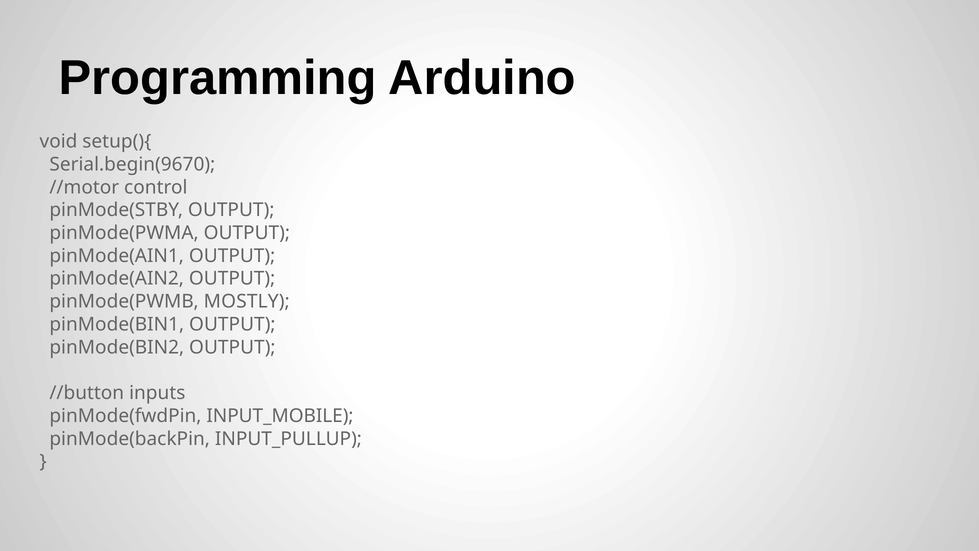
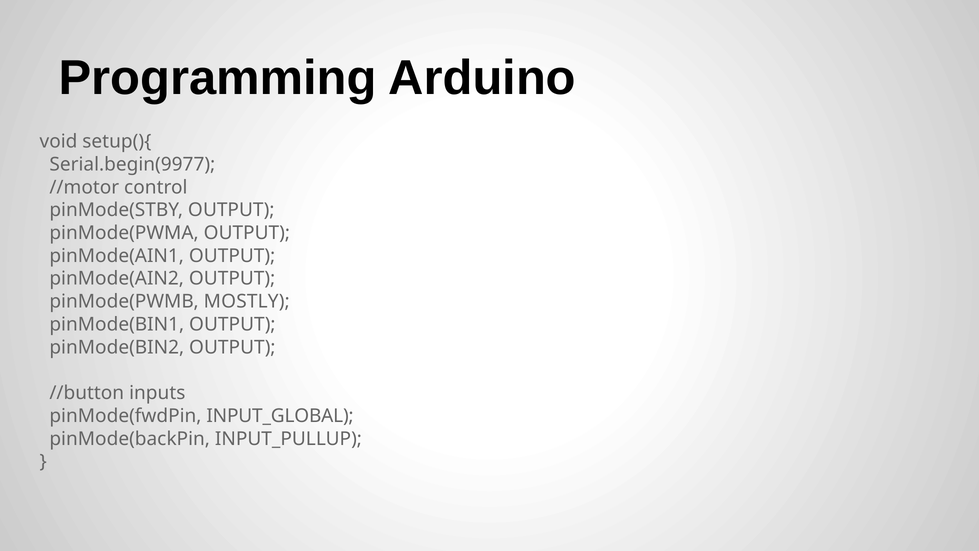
Serial.begin(9670: Serial.begin(9670 -> Serial.begin(9977
INPUT_MOBILE: INPUT_MOBILE -> INPUT_GLOBAL
